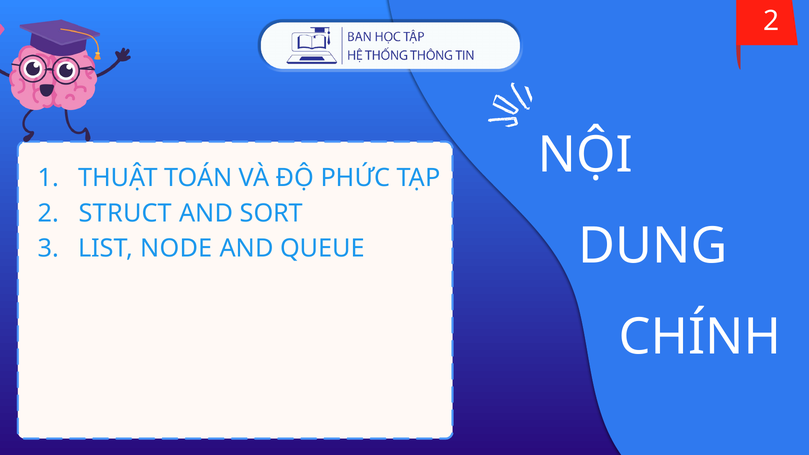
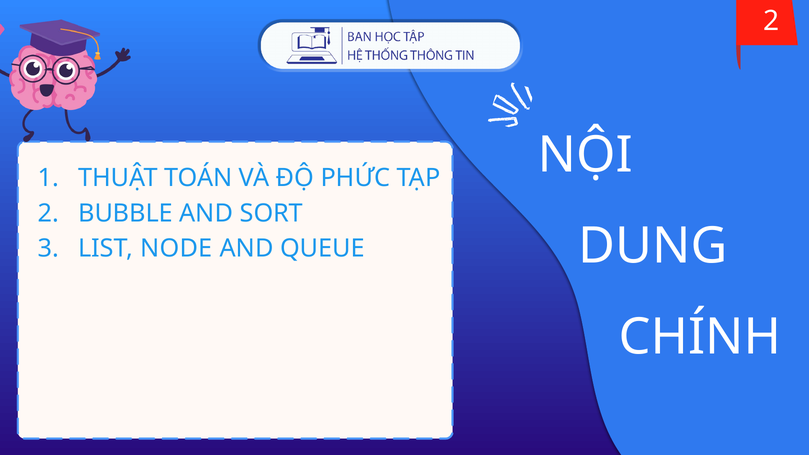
STRUCT: STRUCT -> BUBBLE
